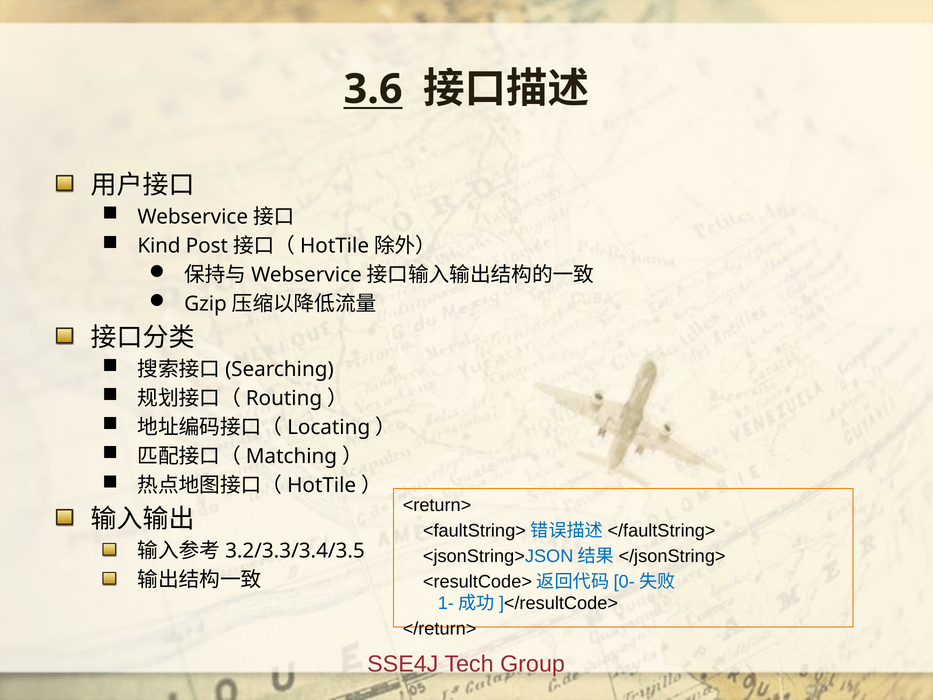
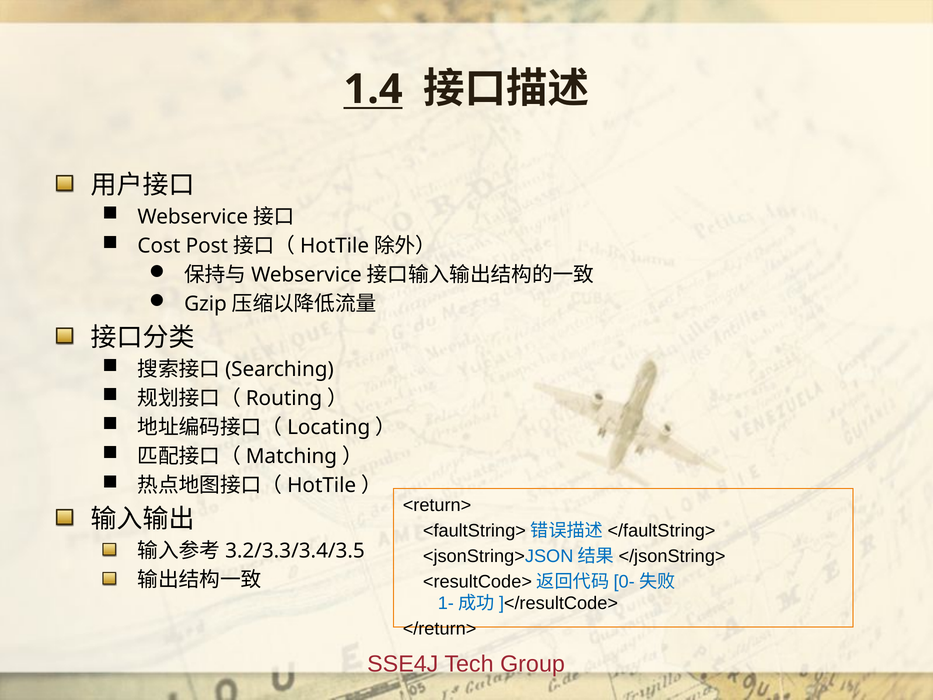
3.6: 3.6 -> 1.4
Kind: Kind -> Cost
